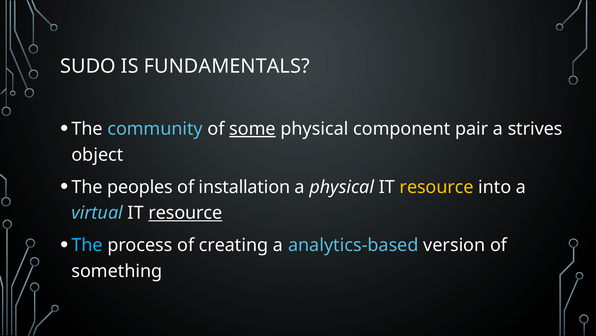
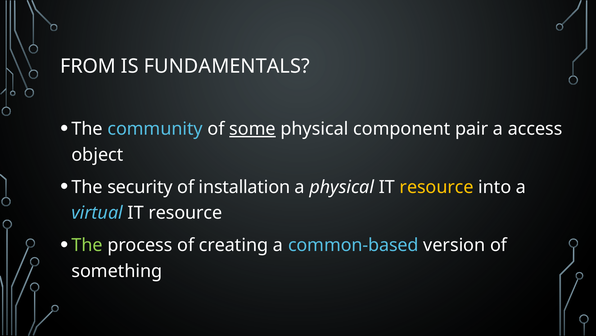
SUDO: SUDO -> FROM
strives: strives -> access
peoples: peoples -> security
resource at (185, 213) underline: present -> none
The at (87, 245) colour: light blue -> light green
analytics-based: analytics-based -> common-based
